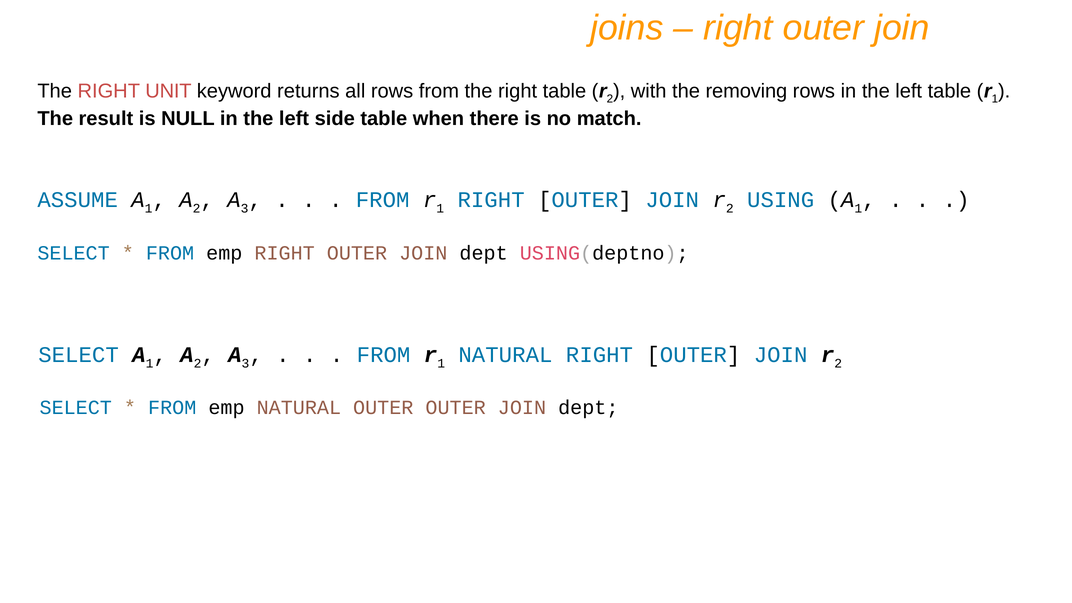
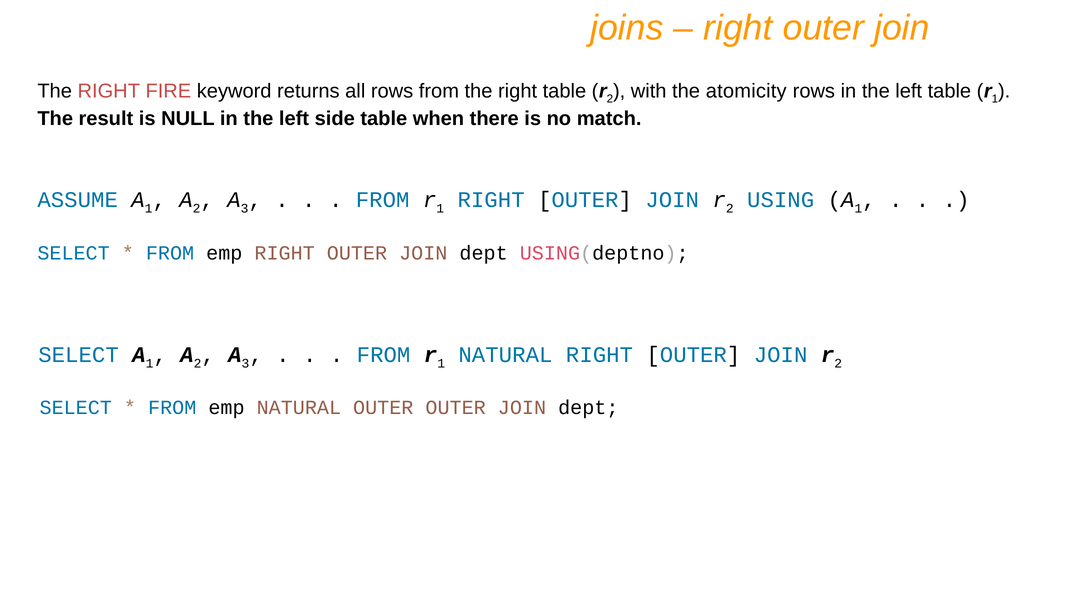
UNIT: UNIT -> FIRE
removing: removing -> atomicity
